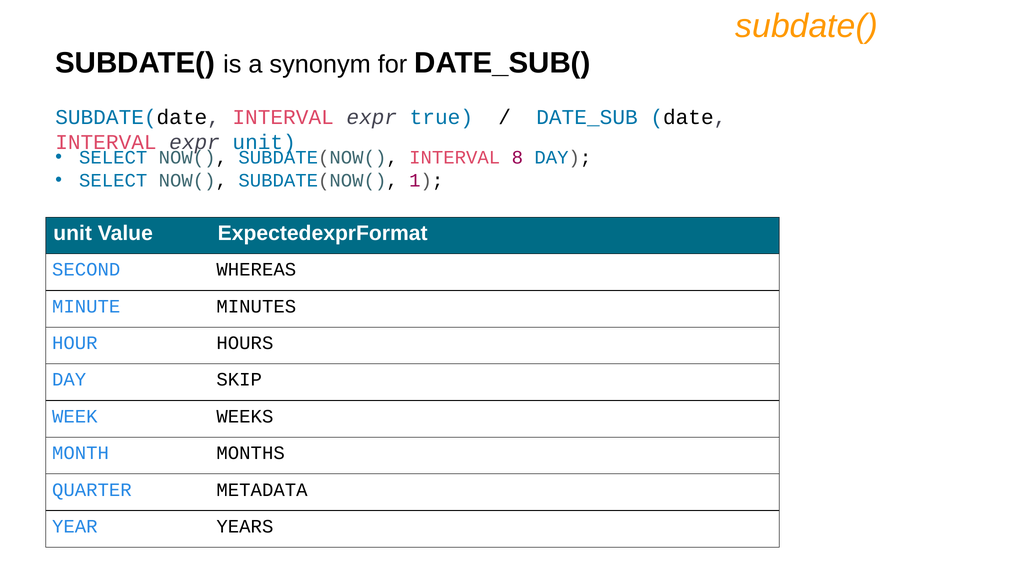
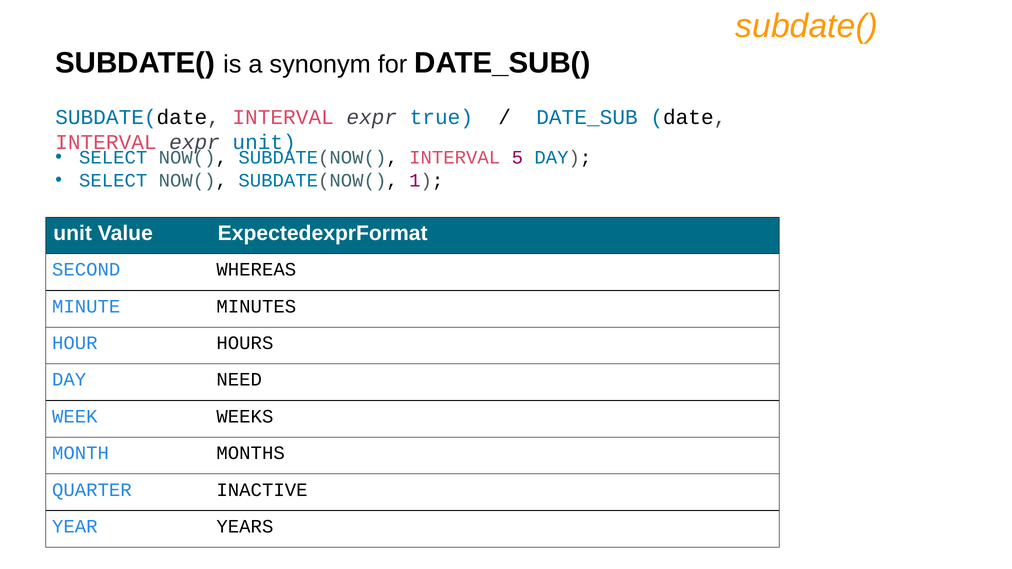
8: 8 -> 5
SKIP: SKIP -> NEED
METADATA: METADATA -> INACTIVE
